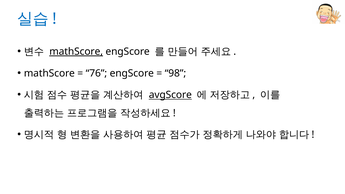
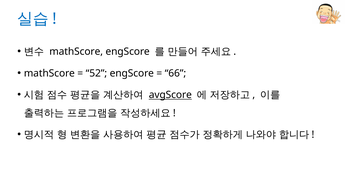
mathScore at (76, 52) underline: present -> none
76: 76 -> 52
98: 98 -> 66
